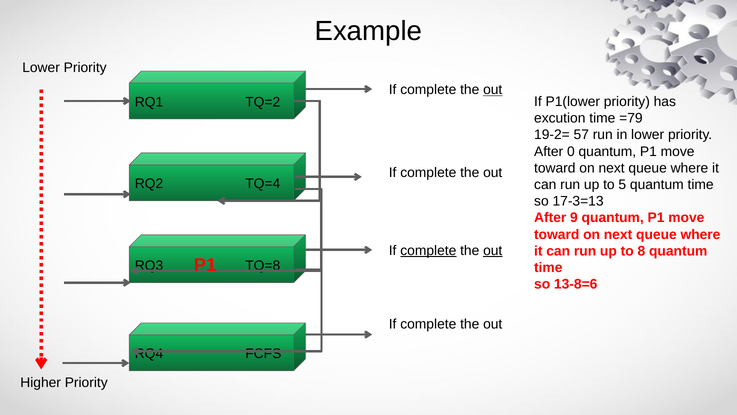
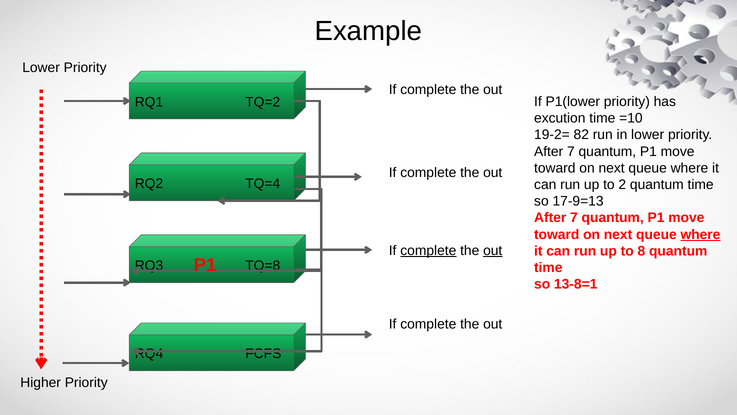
out at (493, 90) underline: present -> none
=79: =79 -> =10
57: 57 -> 82
0 at (571, 151): 0 -> 7
5: 5 -> 2
17-3=13: 17-3=13 -> 17-9=13
9 at (574, 218): 9 -> 7
where at (700, 234) underline: none -> present
13-8=6: 13-8=6 -> 13-8=1
